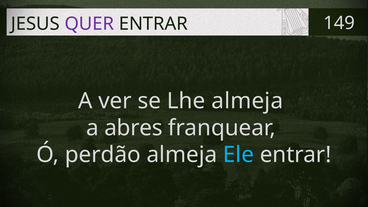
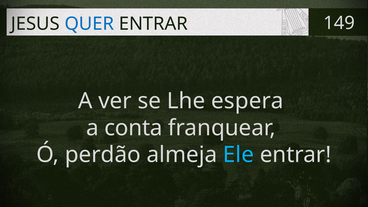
QUER colour: purple -> blue
Lhe almeja: almeja -> espera
abres: abres -> conta
